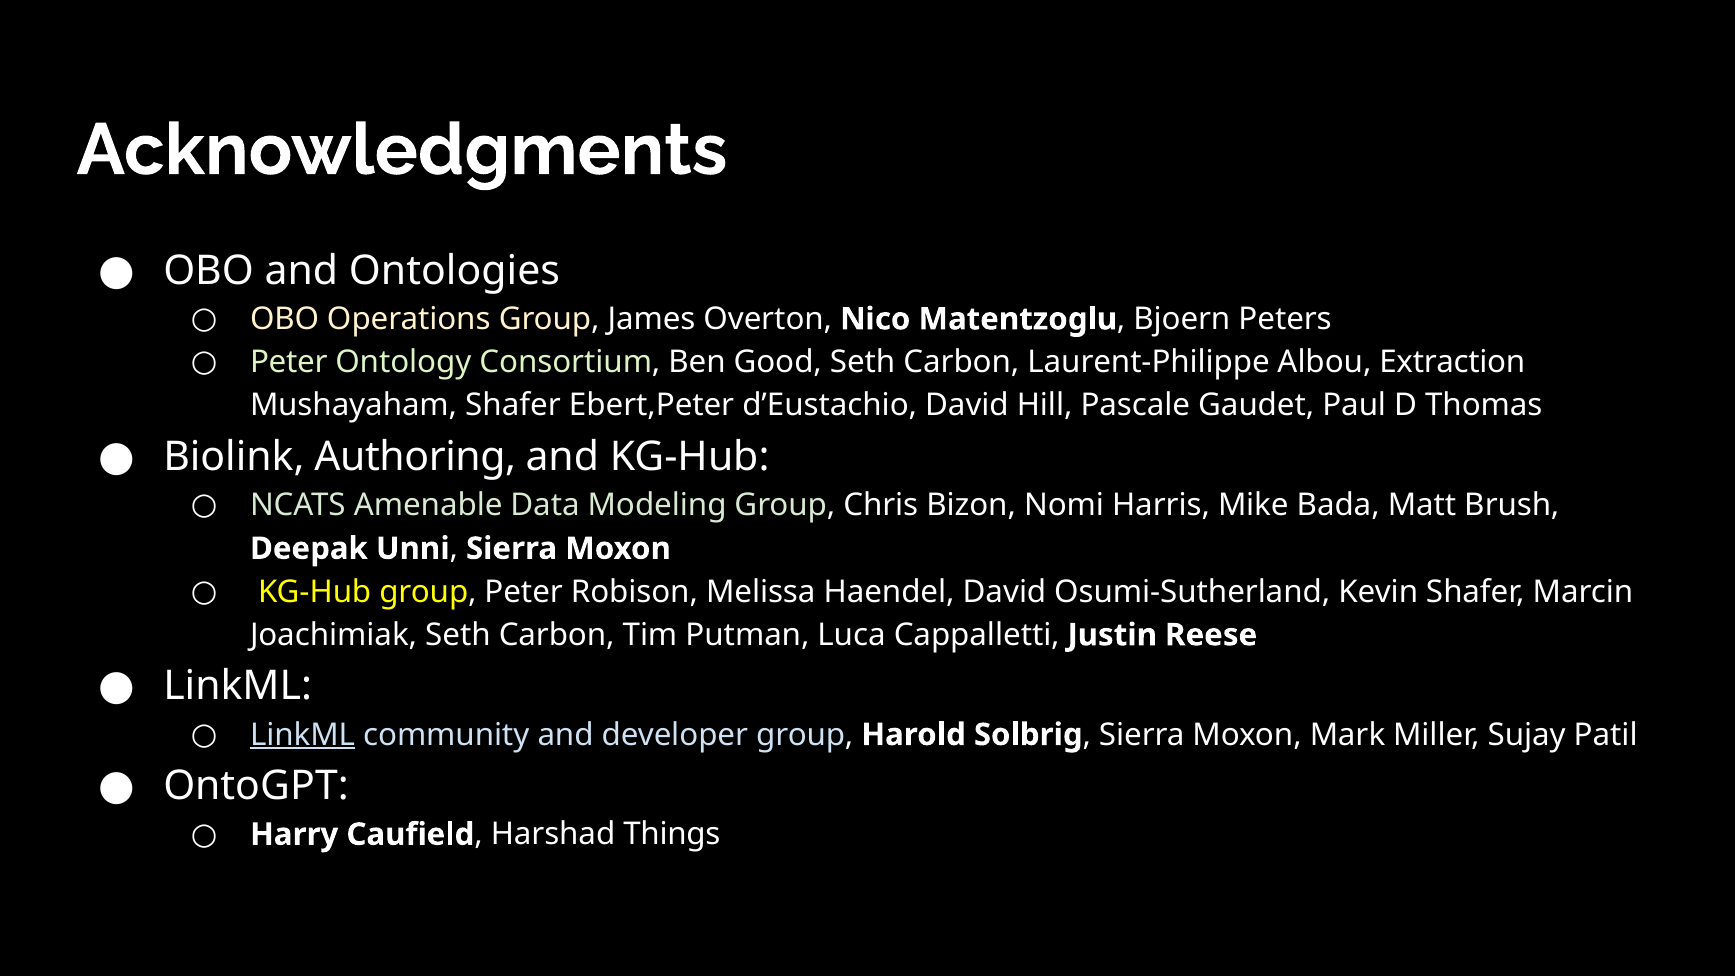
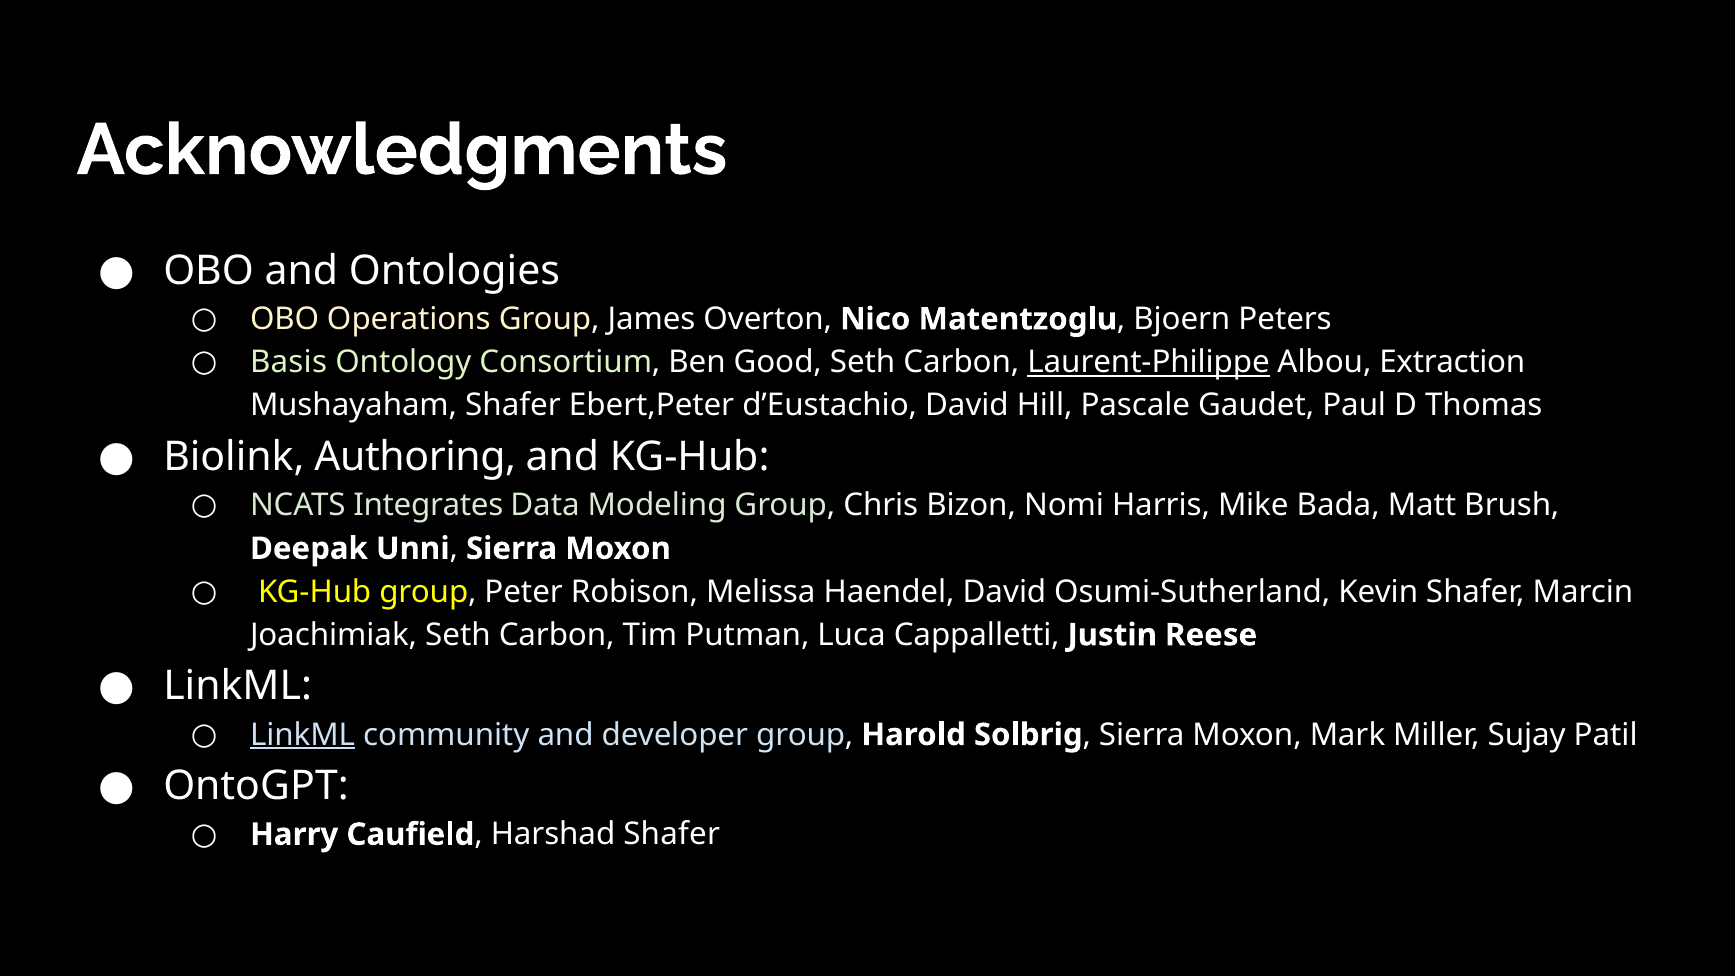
Peter at (289, 362): Peter -> Basis
Laurent-Philippe underline: none -> present
Amenable: Amenable -> Integrates
Harshad Things: Things -> Shafer
